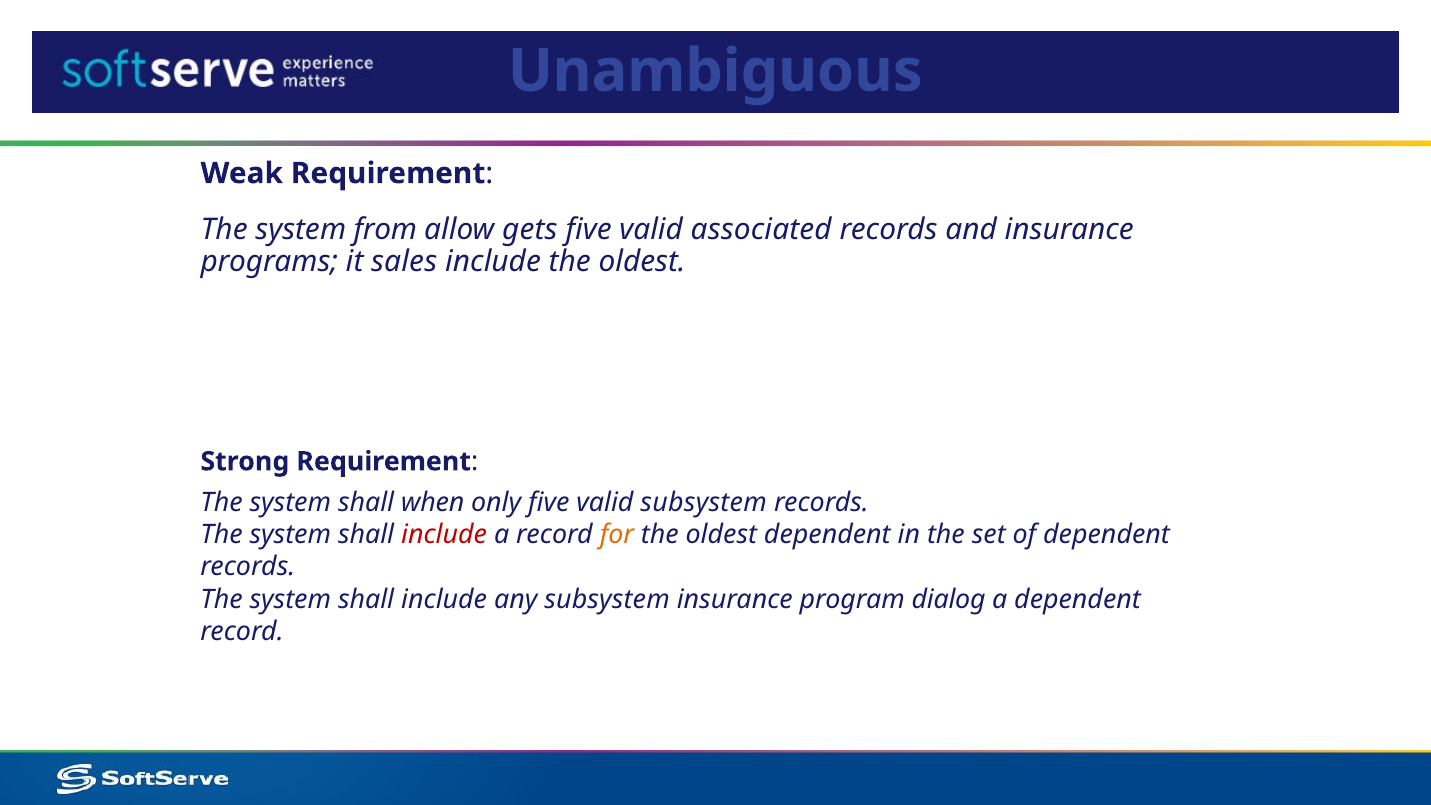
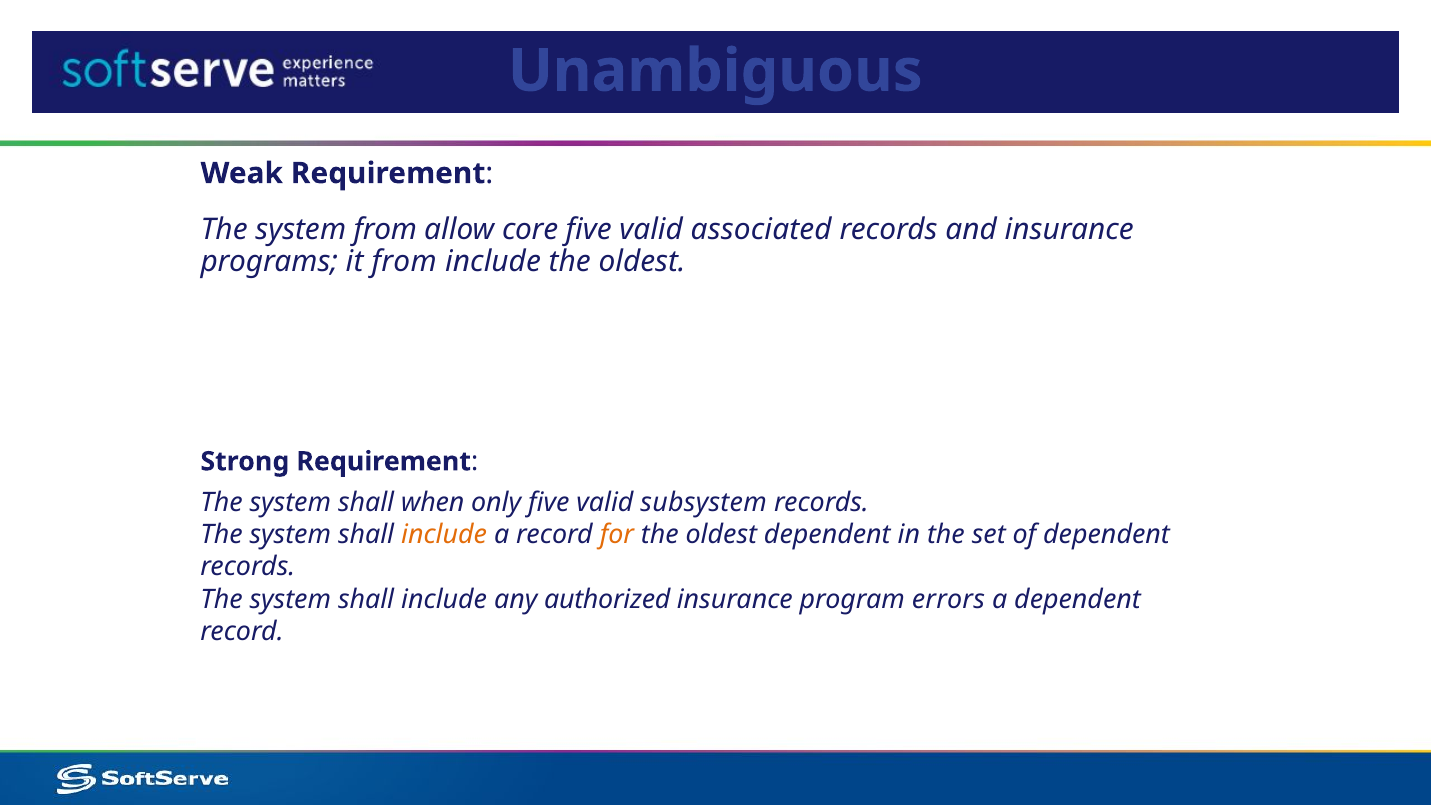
gets: gets -> core
it sales: sales -> from
include at (444, 535) colour: red -> orange
any subsystem: subsystem -> authorized
dialog: dialog -> errors
